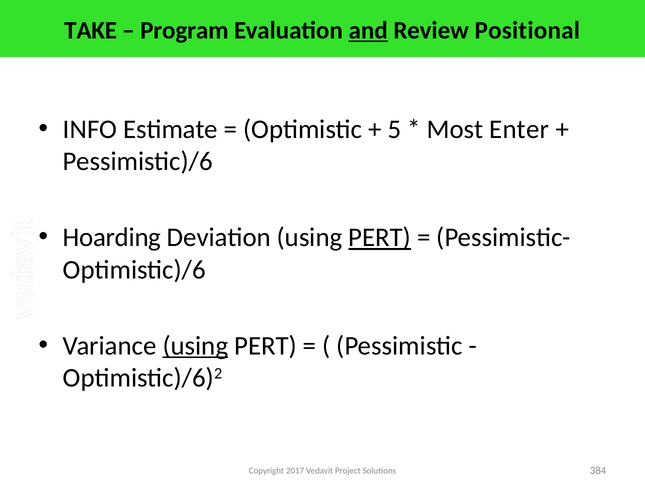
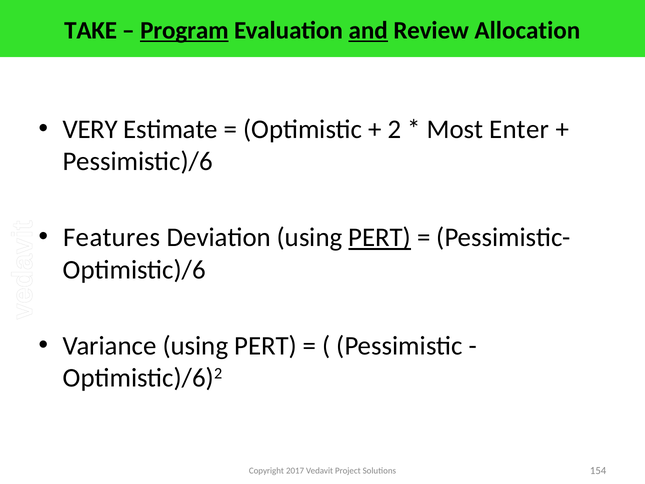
Program underline: none -> present
Positional: Positional -> Allocation
INFO: INFO -> VERY
5: 5 -> 2
Hoarding: Hoarding -> Features
using at (195, 346) underline: present -> none
384: 384 -> 154
